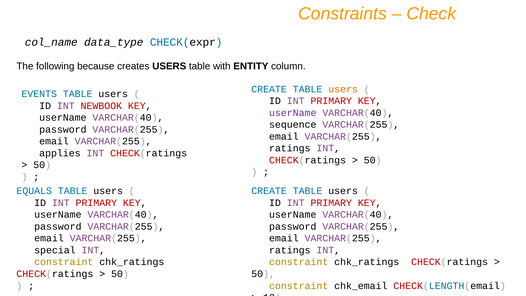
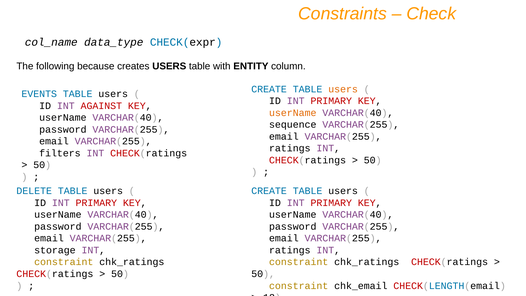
NEWBOOK: NEWBOOK -> AGAINST
userName at (293, 113) colour: purple -> orange
applies: applies -> filters
EQUALS: EQUALS -> DELETE
special: special -> storage
